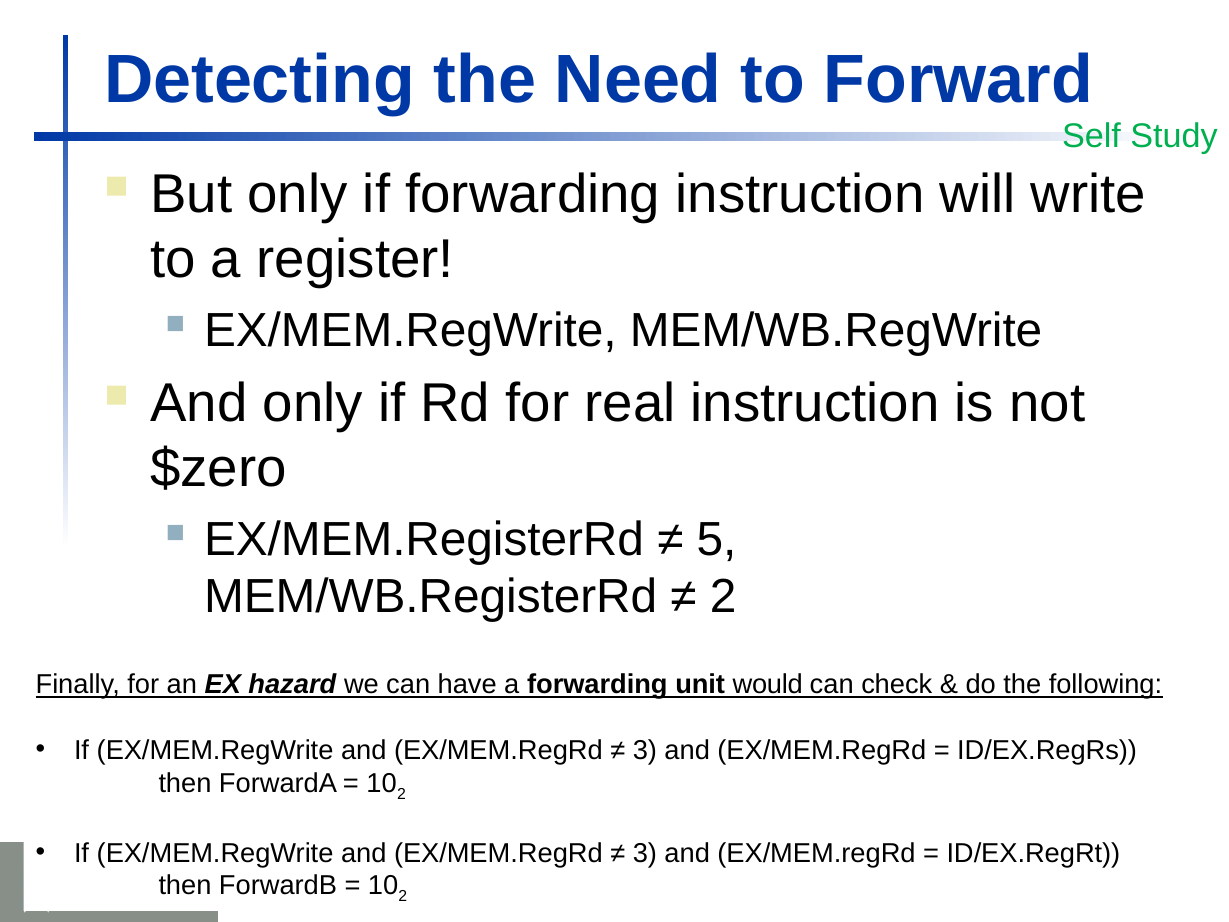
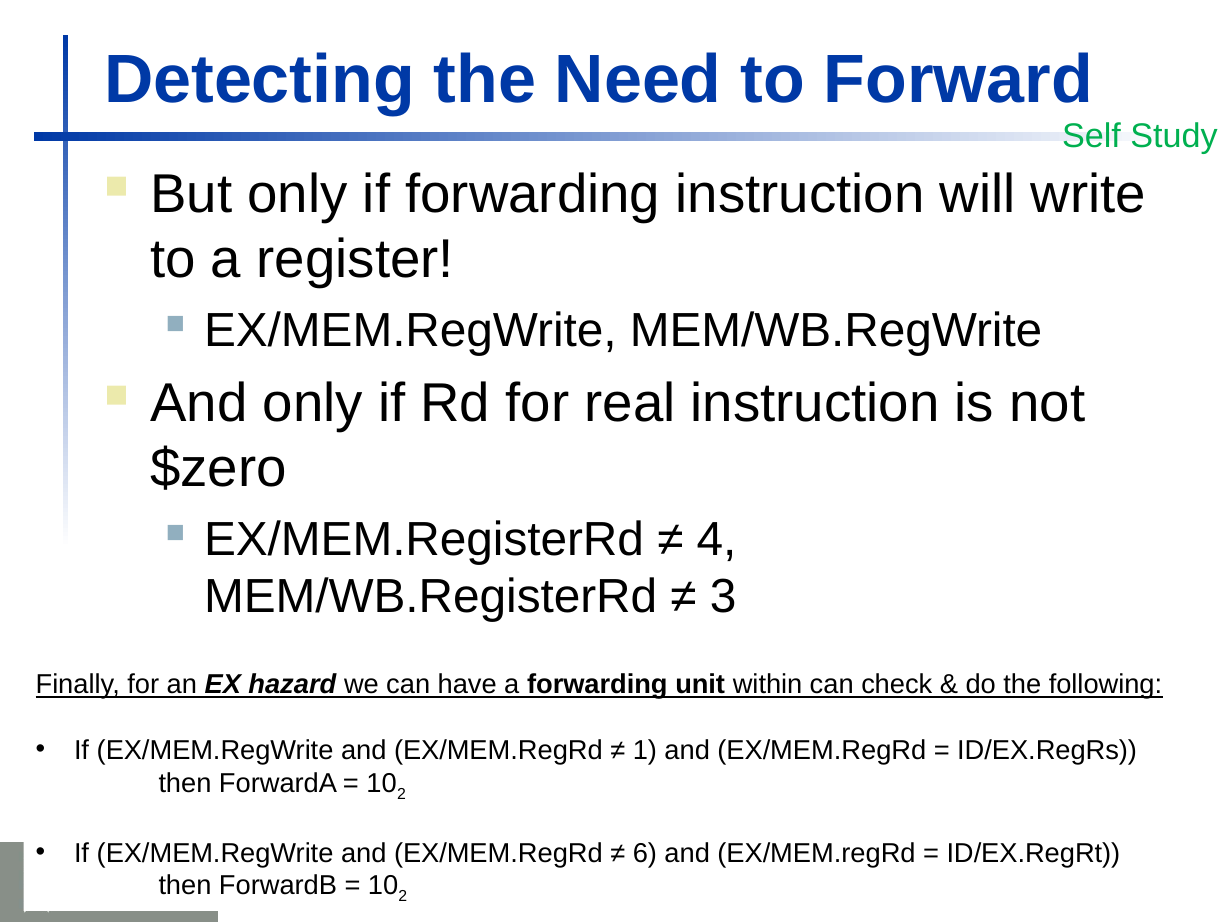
5 at (716, 539): 5 -> 4
2 at (723, 597): 2 -> 3
would: would -> within
3 at (645, 750): 3 -> 1
3 at (645, 853): 3 -> 6
